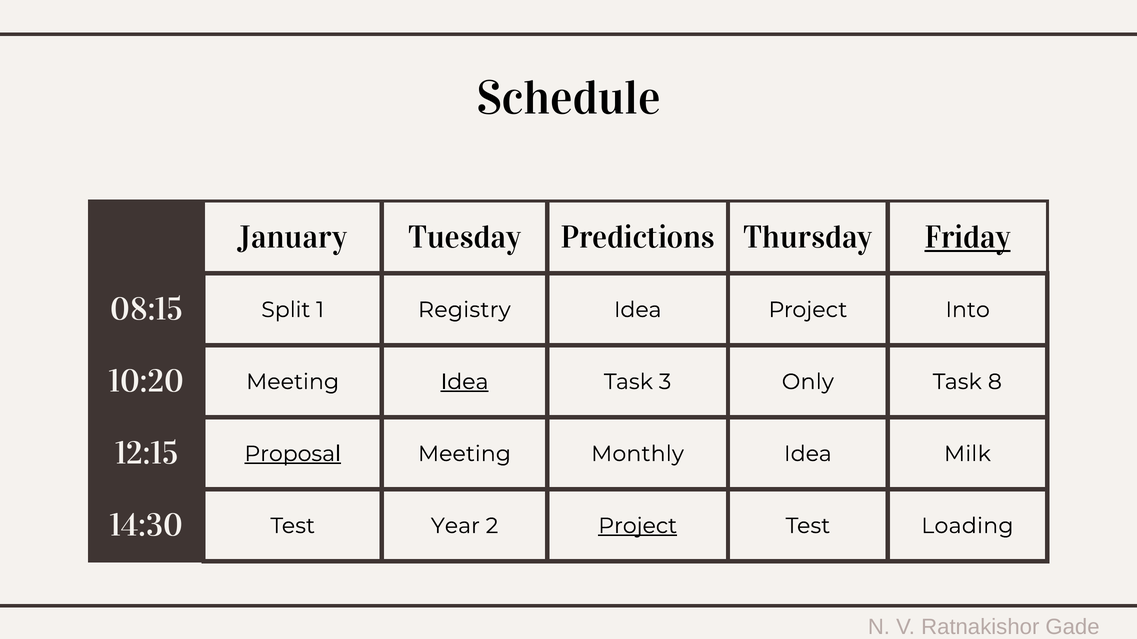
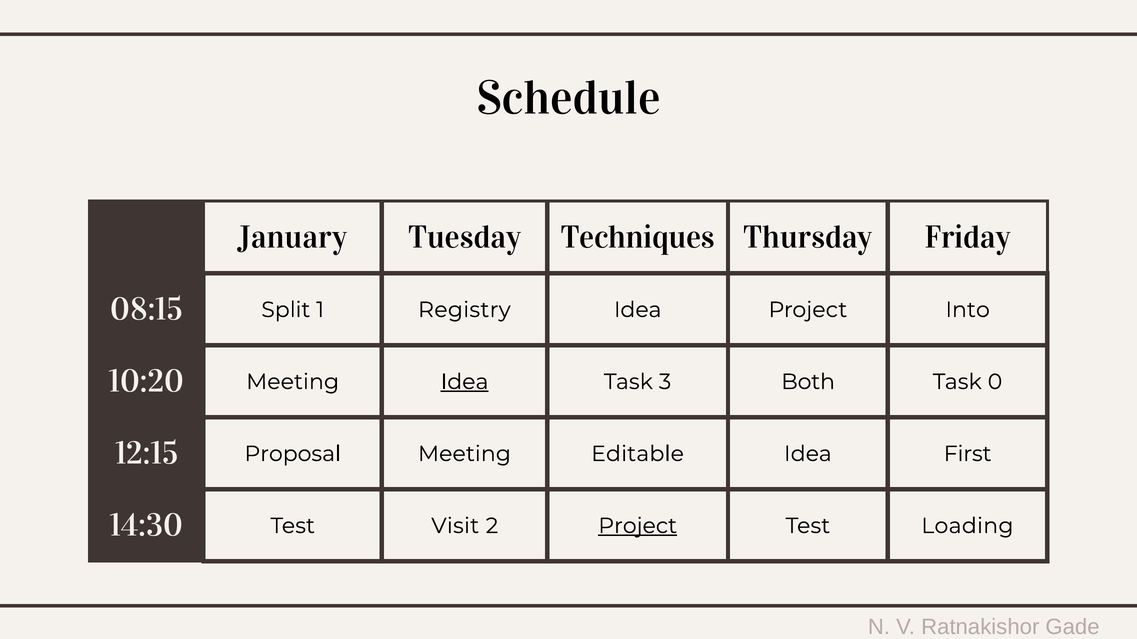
Predictions: Predictions -> Techniques
Friday underline: present -> none
Only: Only -> Both
8: 8 -> 0
Proposal underline: present -> none
Monthly: Monthly -> Editable
Milk: Milk -> First
Year: Year -> Visit
